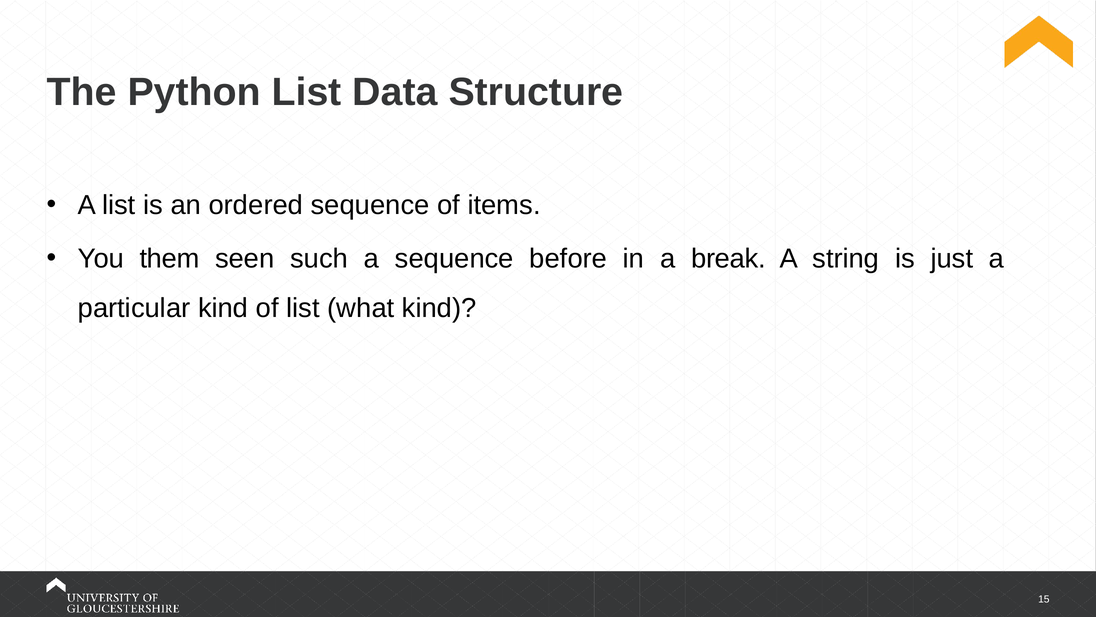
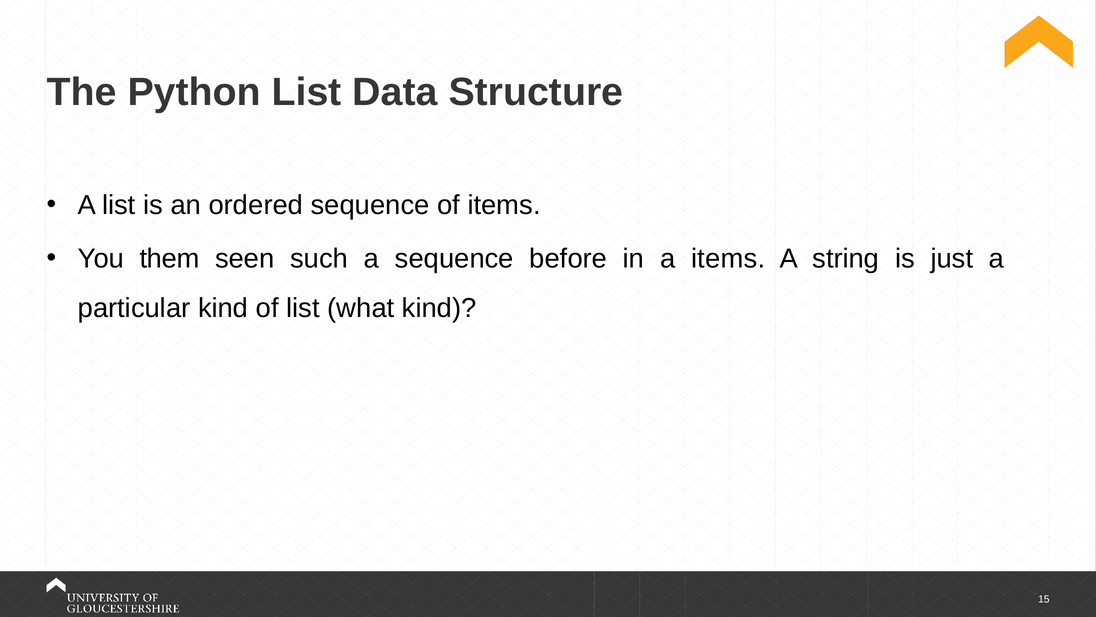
a break: break -> items
